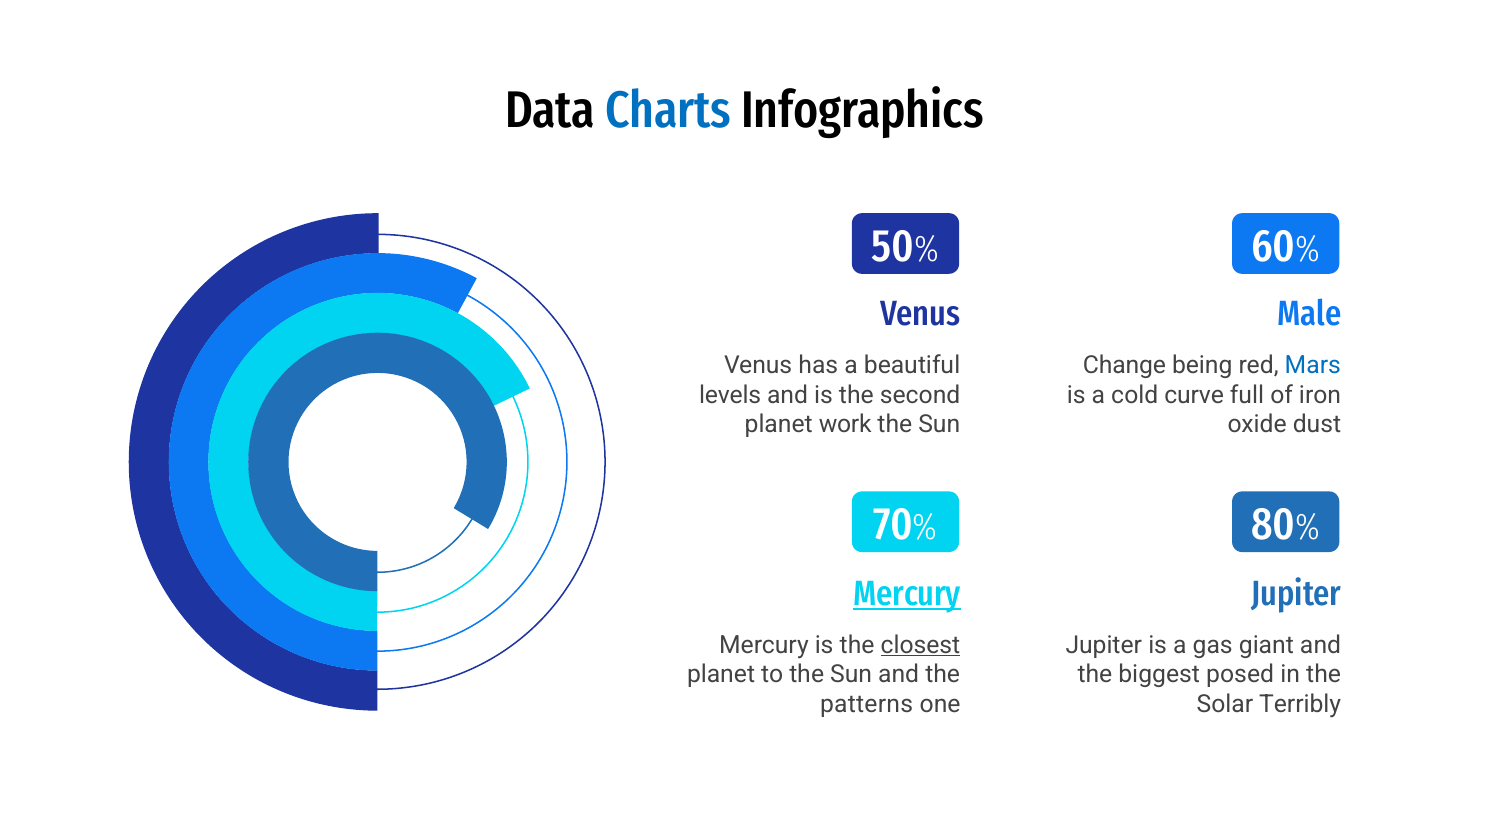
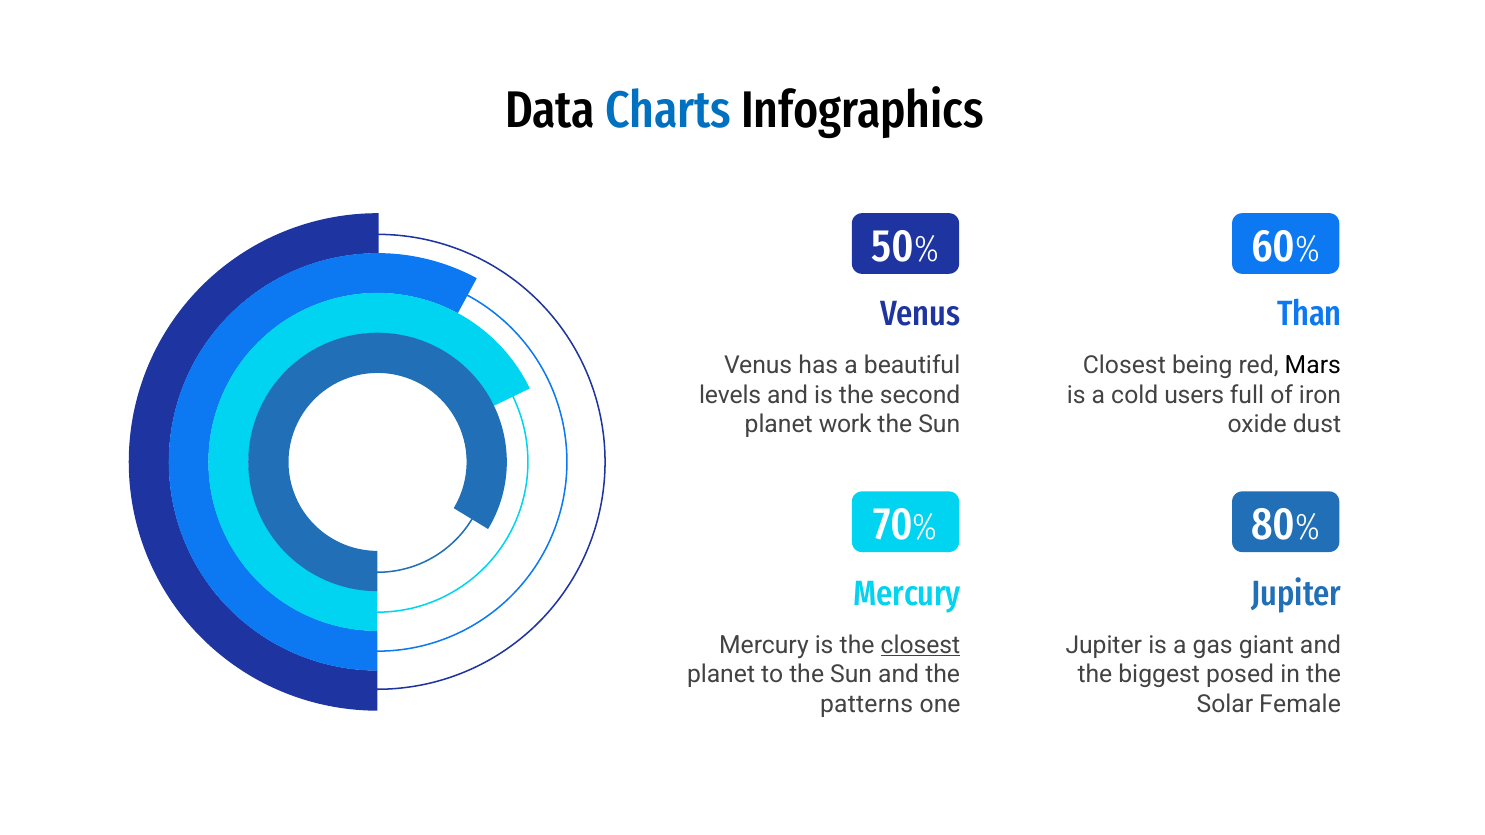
Male: Male -> Than
Change at (1124, 365): Change -> Closest
Mars colour: blue -> black
curve: curve -> users
Mercury at (907, 594) underline: present -> none
Terribly: Terribly -> Female
